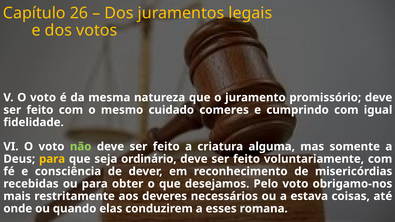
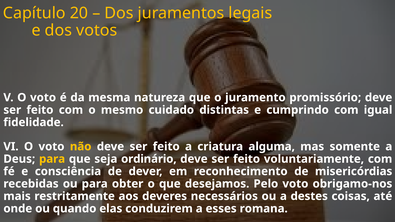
26: 26 -> 20
comeres: comeres -> distintas
não colour: light green -> yellow
estava: estava -> destes
